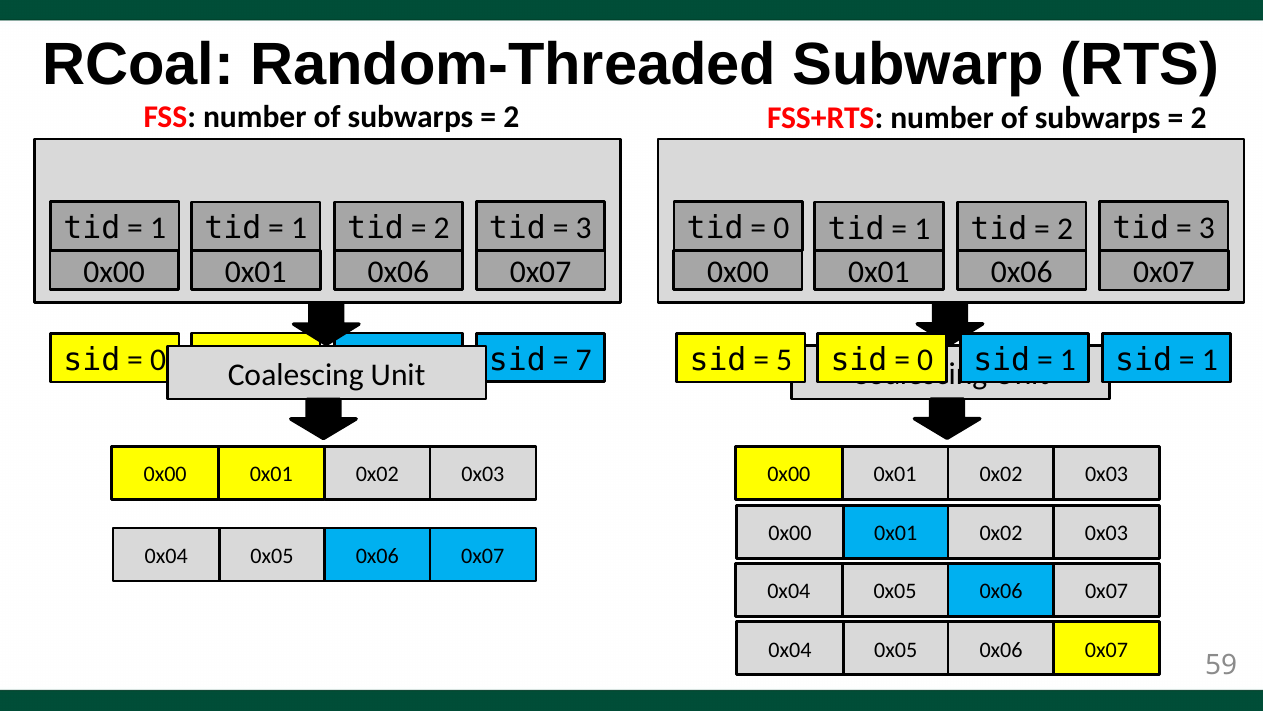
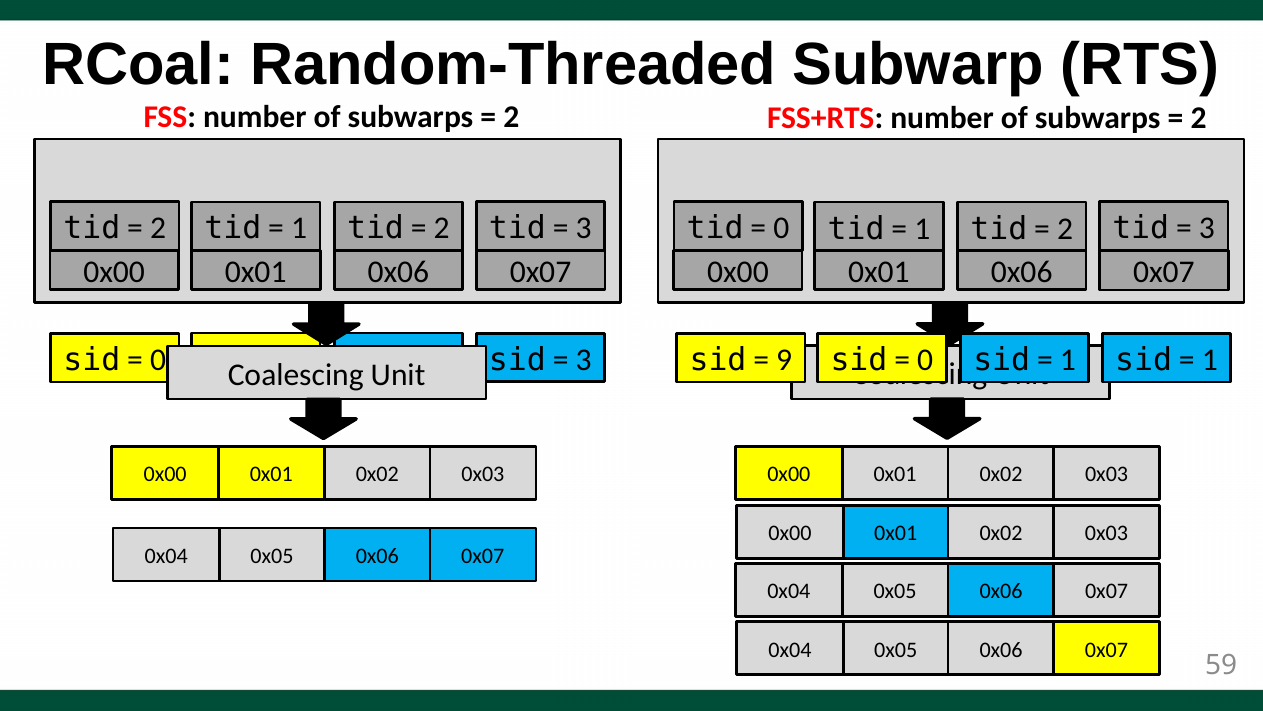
1 at (158, 228): 1 -> 2
7 at (584, 360): 7 -> 3
5: 5 -> 9
